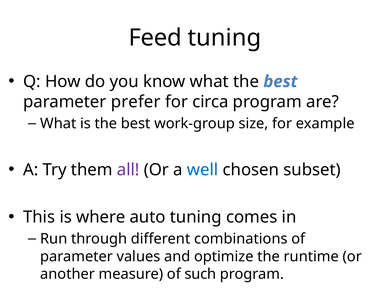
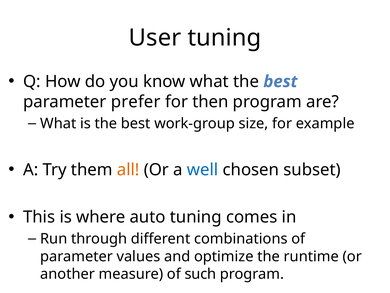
Feed: Feed -> User
circa: circa -> then
all colour: purple -> orange
